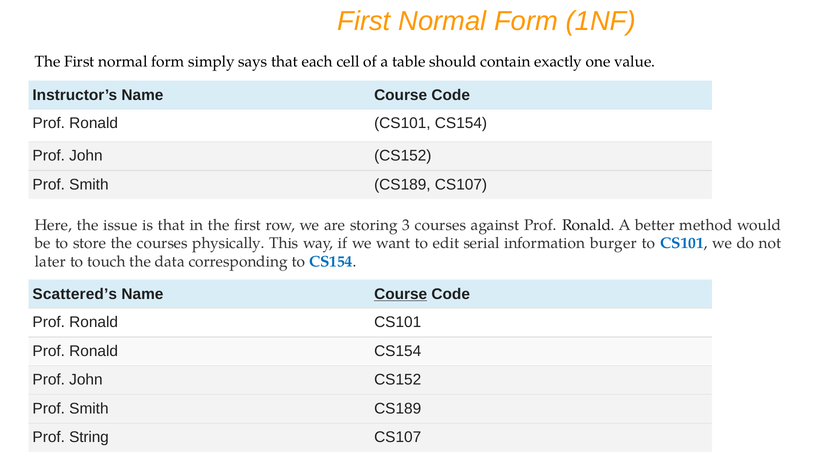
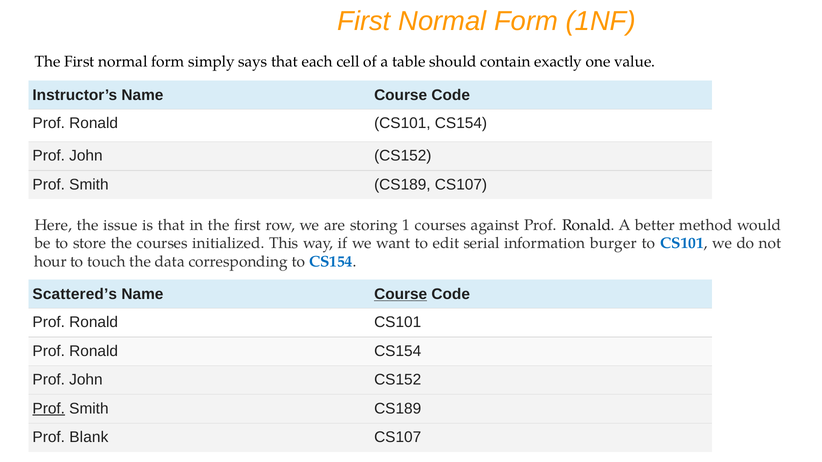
3: 3 -> 1
physically: physically -> initialized
later: later -> hour
Prof at (49, 409) underline: none -> present
String: String -> Blank
